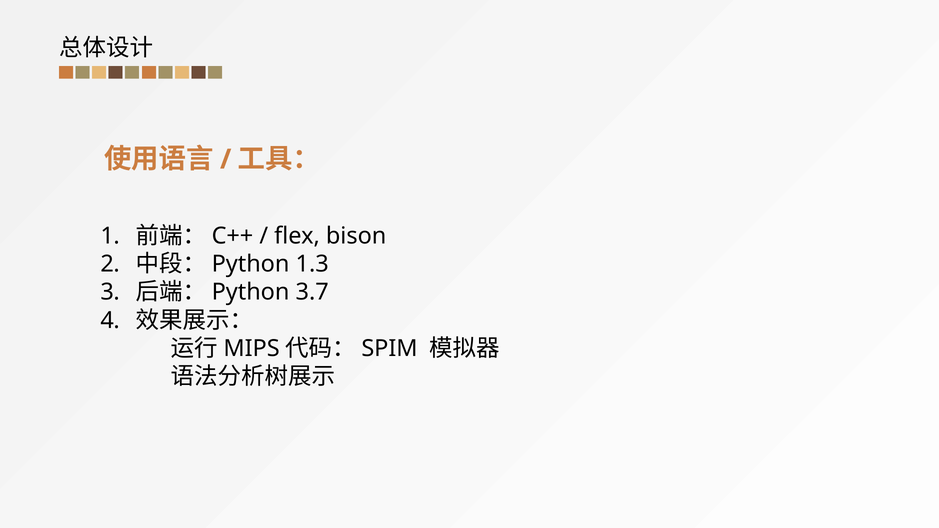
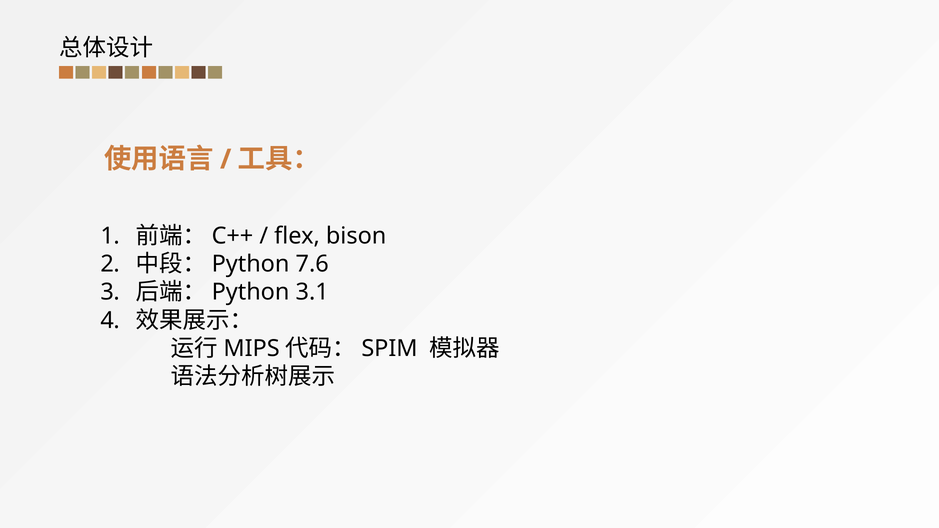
1.3: 1.3 -> 7.6
3.7: 3.7 -> 3.1
